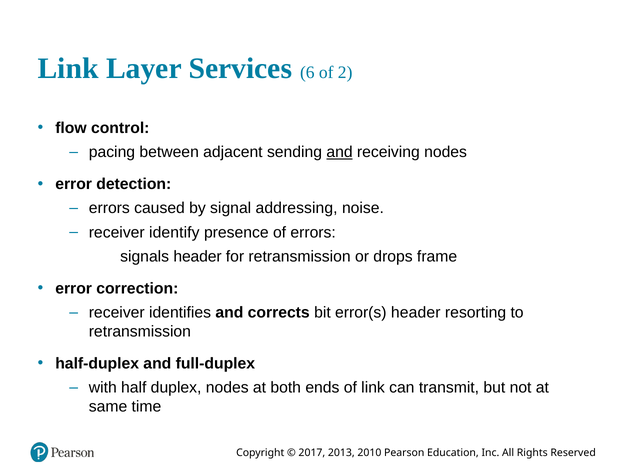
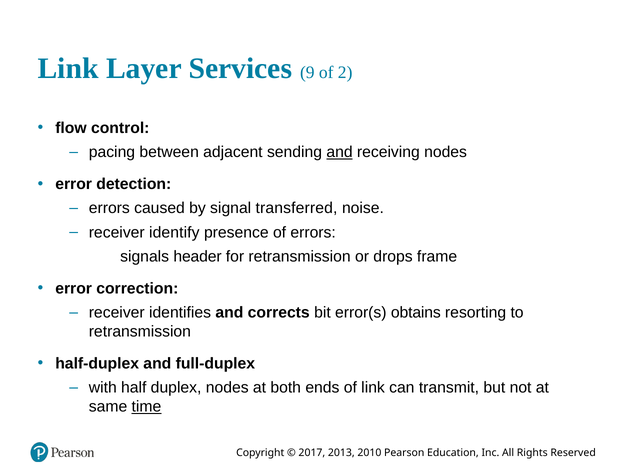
6: 6 -> 9
addressing: addressing -> transferred
error(s header: header -> obtains
time underline: none -> present
